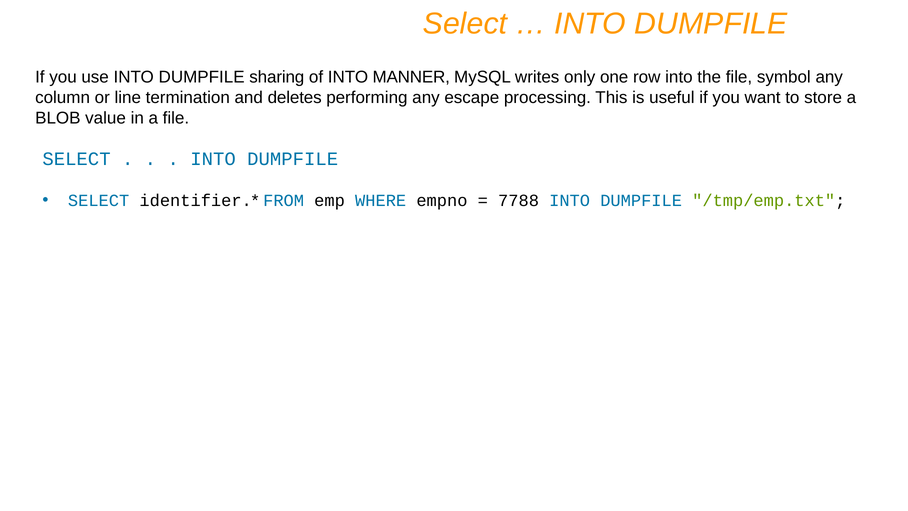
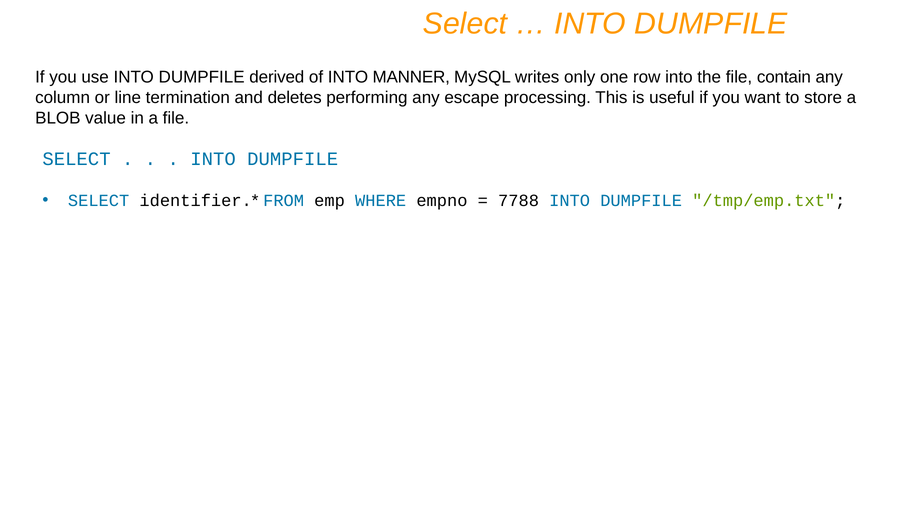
sharing: sharing -> derived
symbol: symbol -> contain
